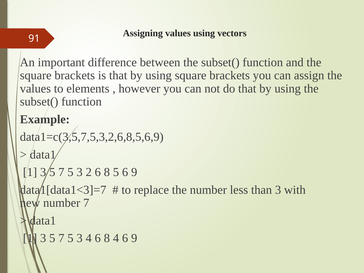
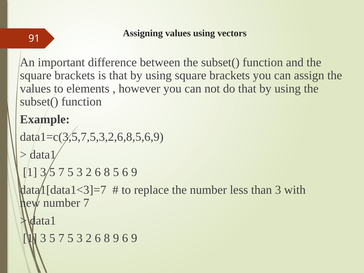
4 at (89, 238): 4 -> 2
8 4: 4 -> 9
